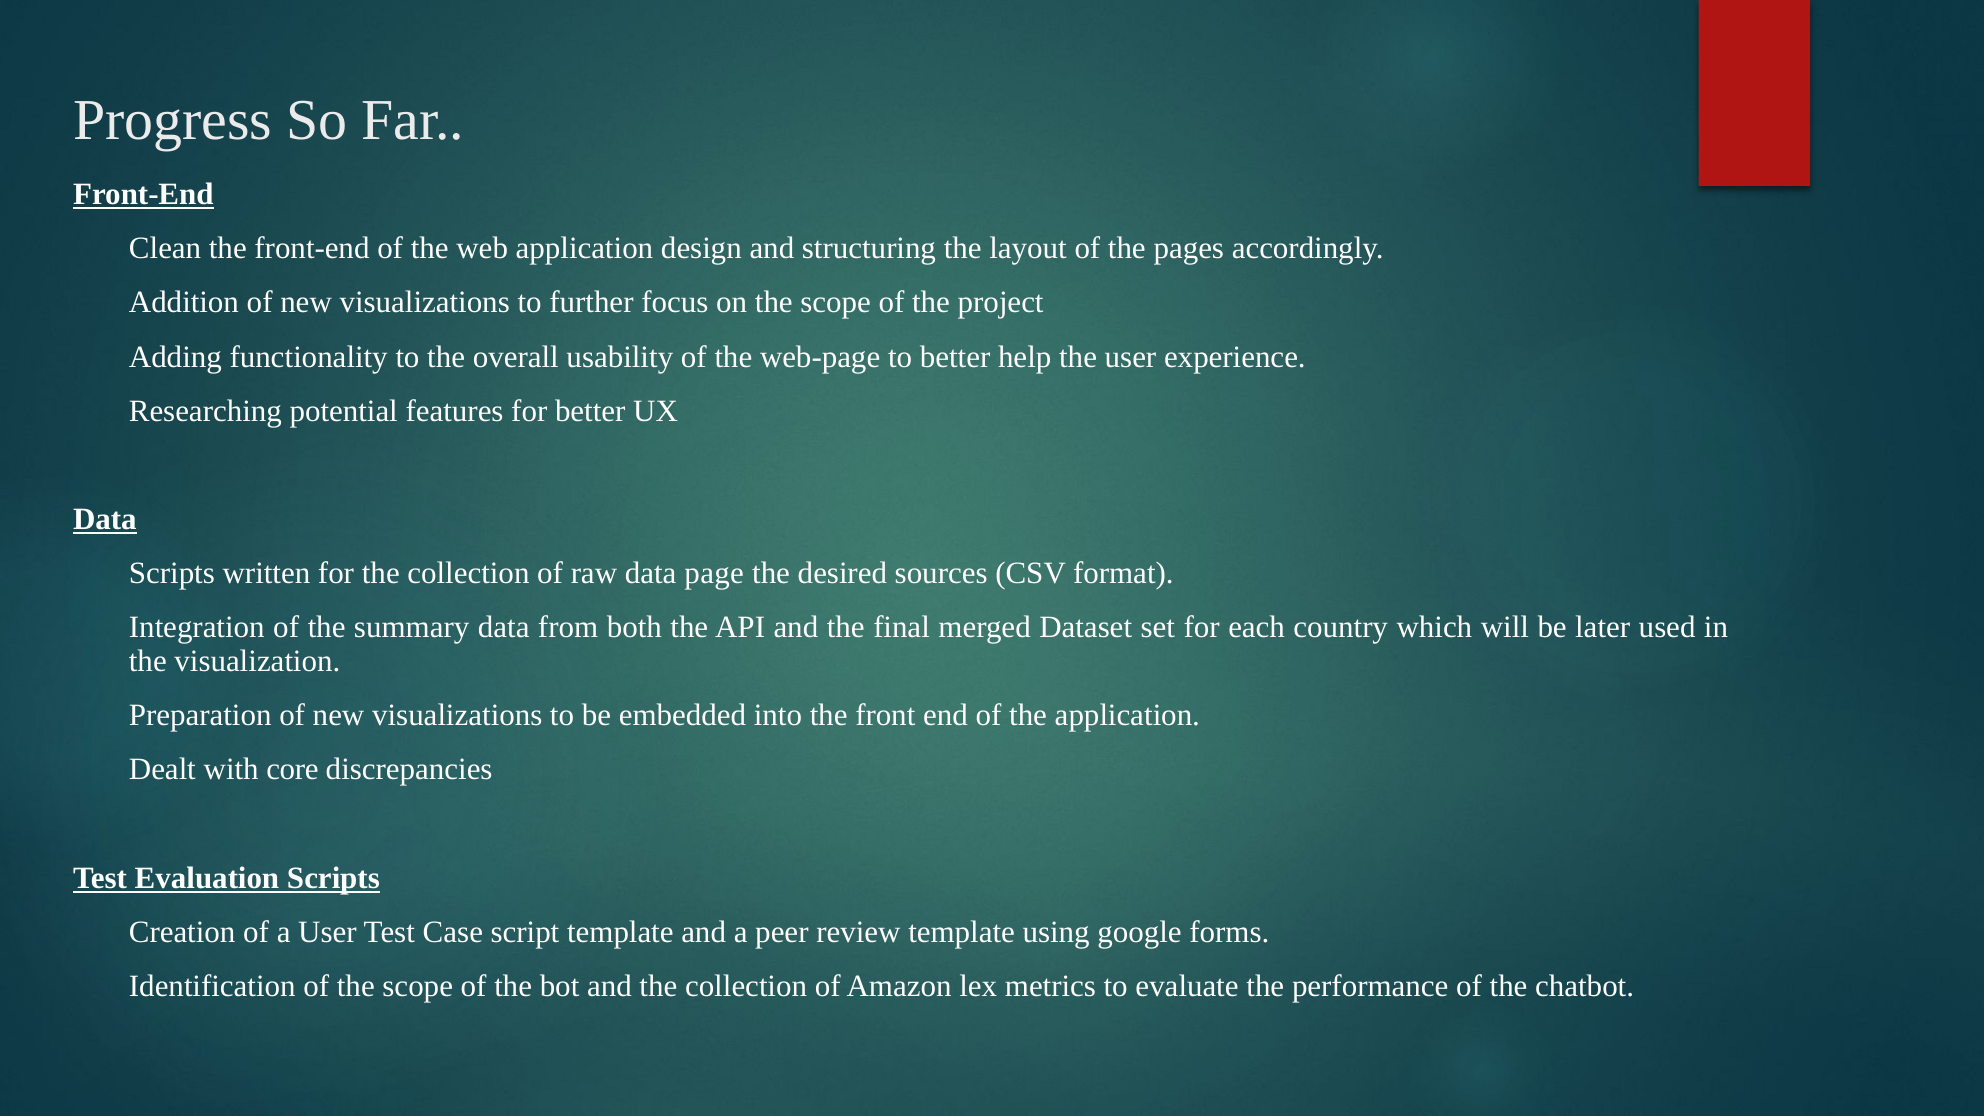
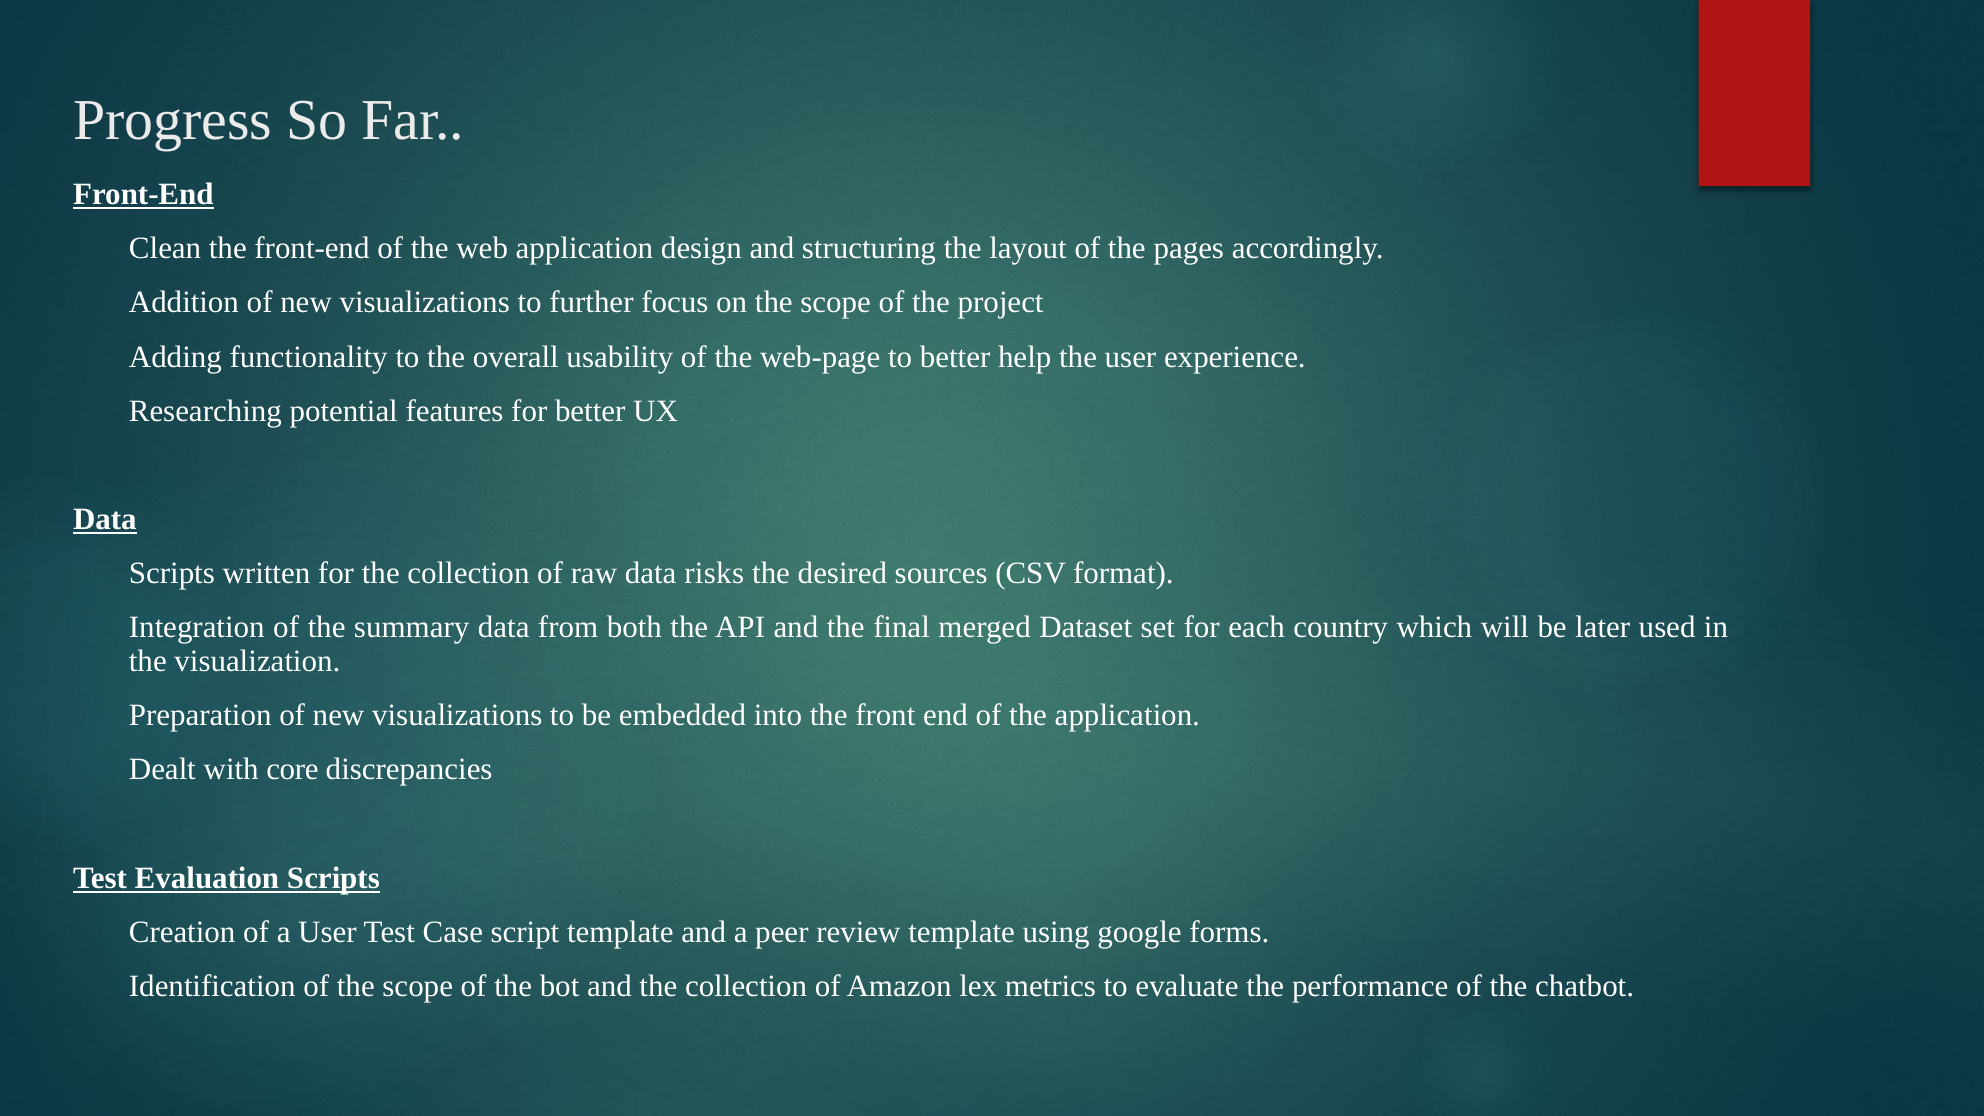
page: page -> risks
